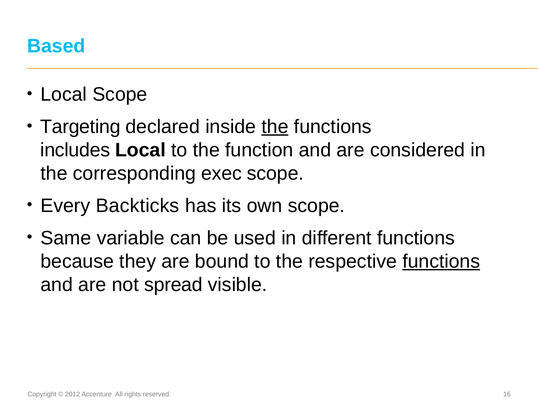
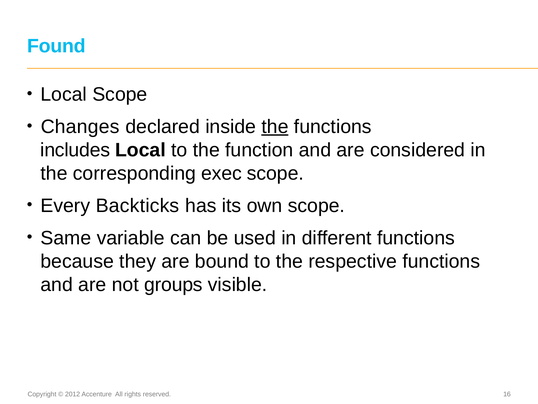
Based: Based -> Found
Targeting: Targeting -> Changes
functions at (441, 261) underline: present -> none
spread: spread -> groups
